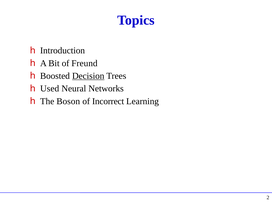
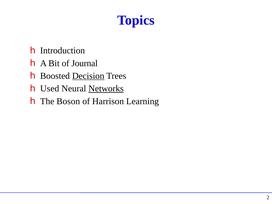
Freund: Freund -> Journal
Networks underline: none -> present
Incorrect: Incorrect -> Harrison
